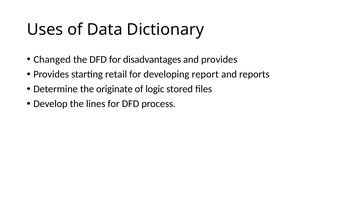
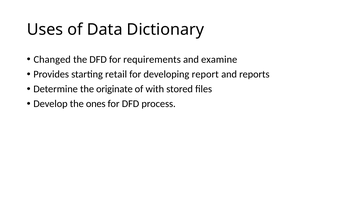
disadvantages: disadvantages -> requirements
and provides: provides -> examine
logic: logic -> with
lines: lines -> ones
